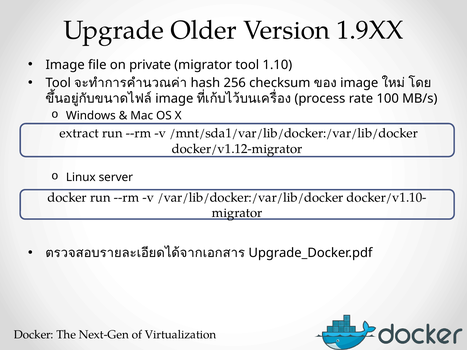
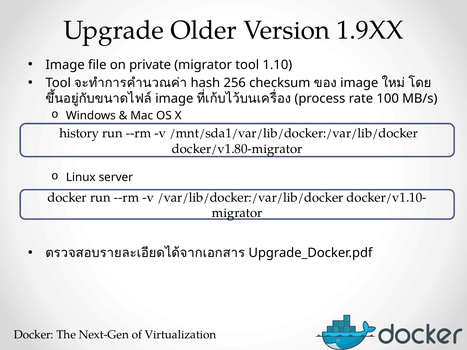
extract: extract -> history
docker/v1.12-migrator: docker/v1.12-migrator -> docker/v1.80-migrator
